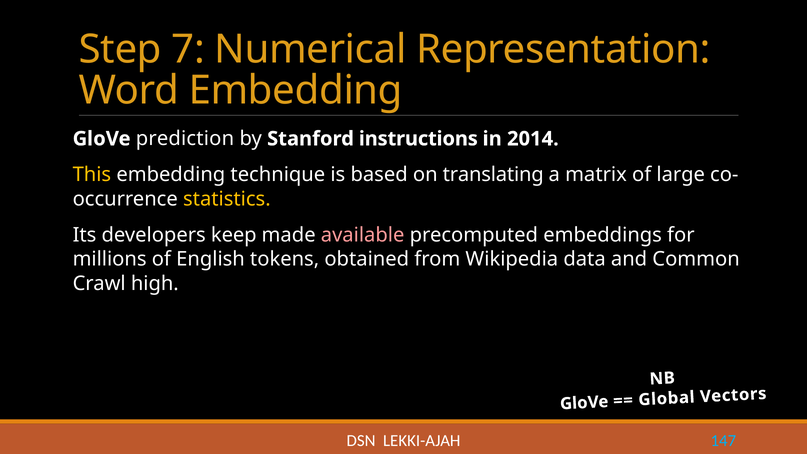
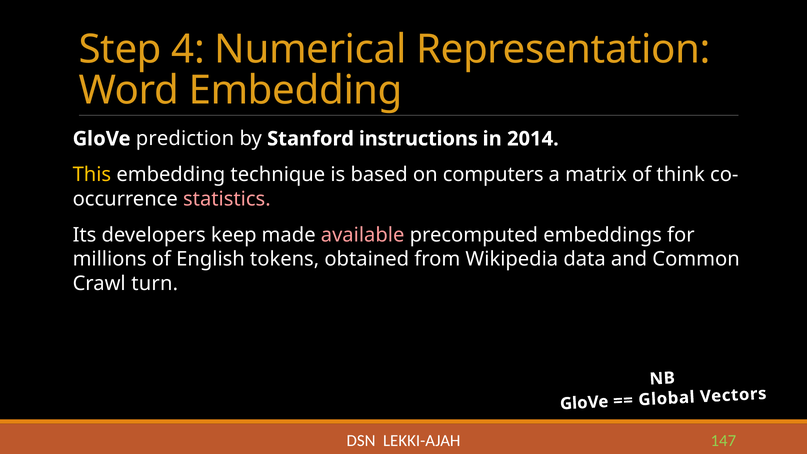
7: 7 -> 4
translating: translating -> computers
large: large -> think
statistics colour: yellow -> pink
high: high -> turn
147 colour: light blue -> light green
